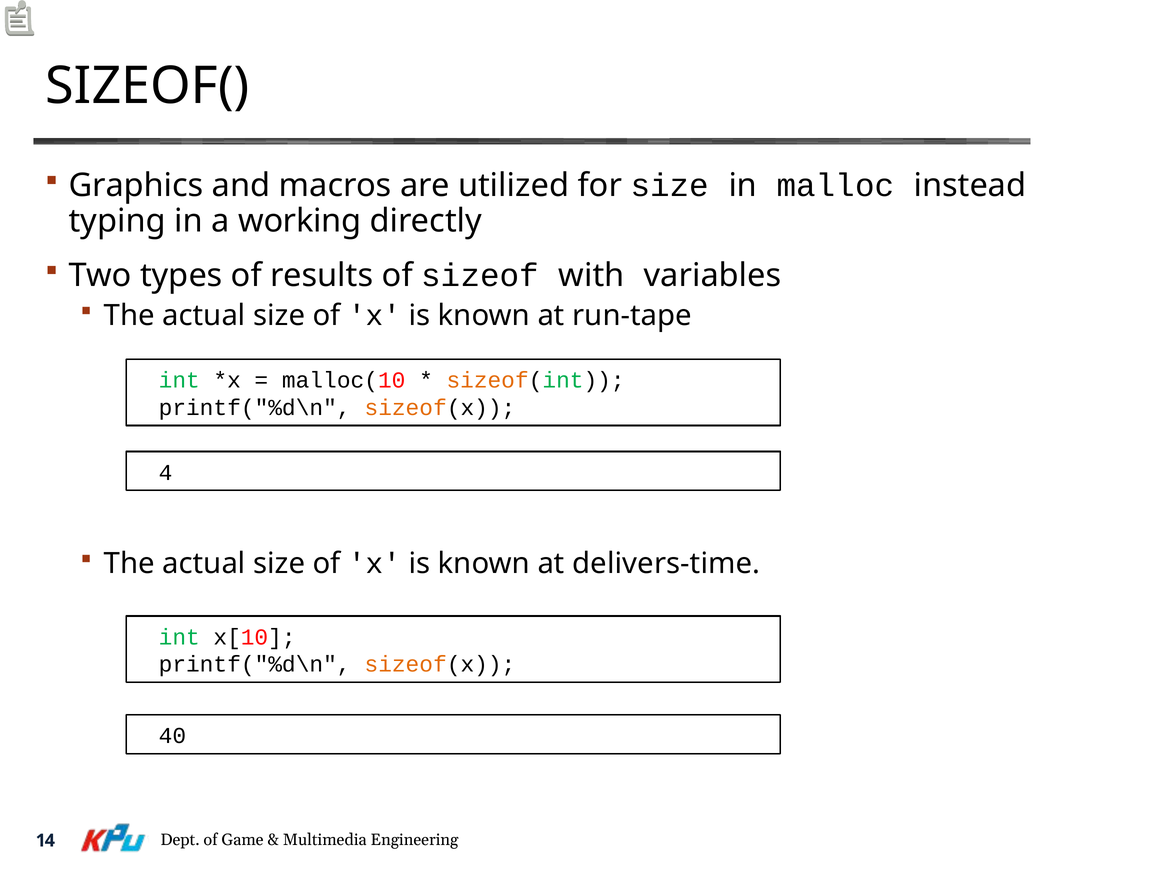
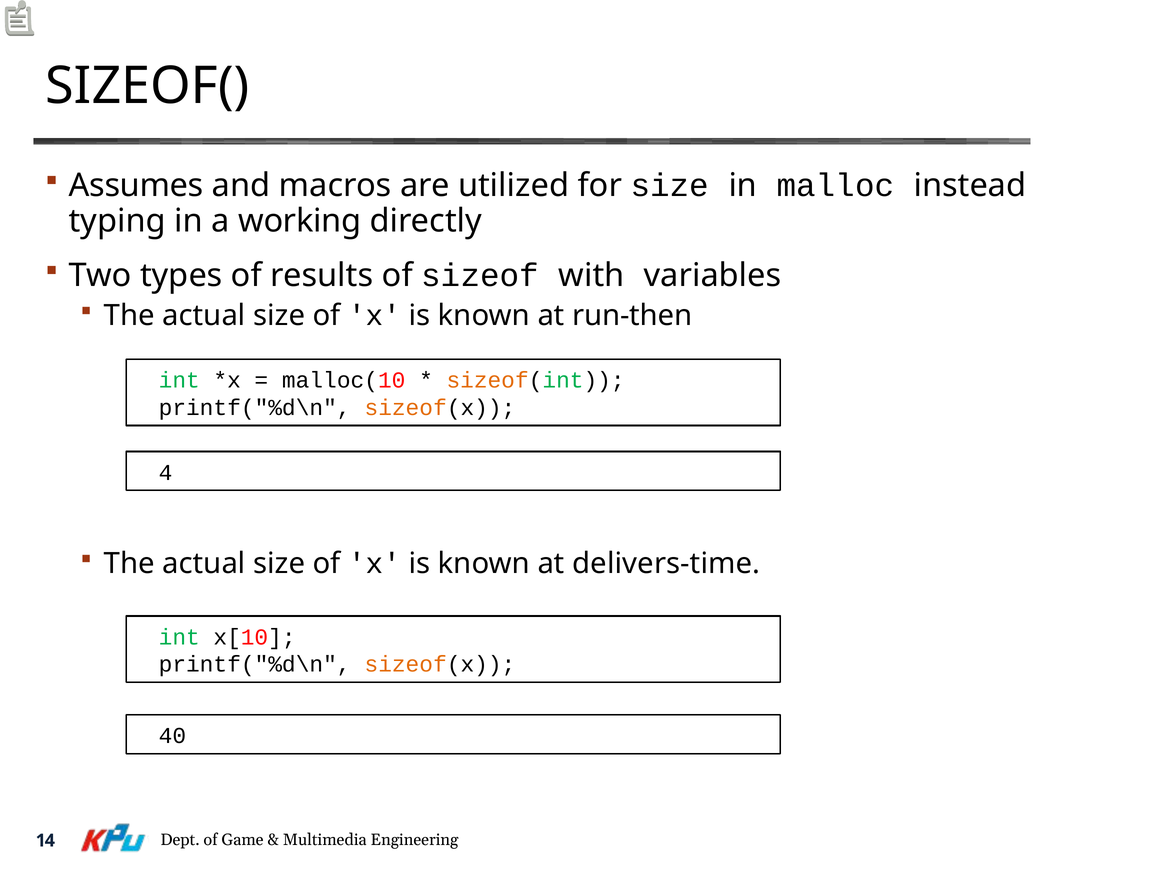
Graphics: Graphics -> Assumes
run-tape: run-tape -> run-then
